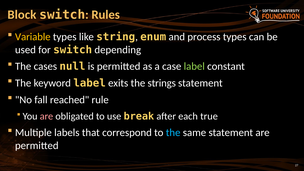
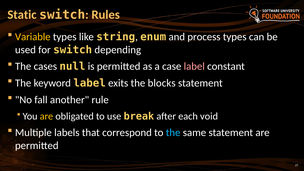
Block: Block -> Static
label at (194, 66) colour: light green -> pink
strings: strings -> blocks
reached: reached -> another
are at (46, 116) colour: pink -> yellow
true: true -> void
